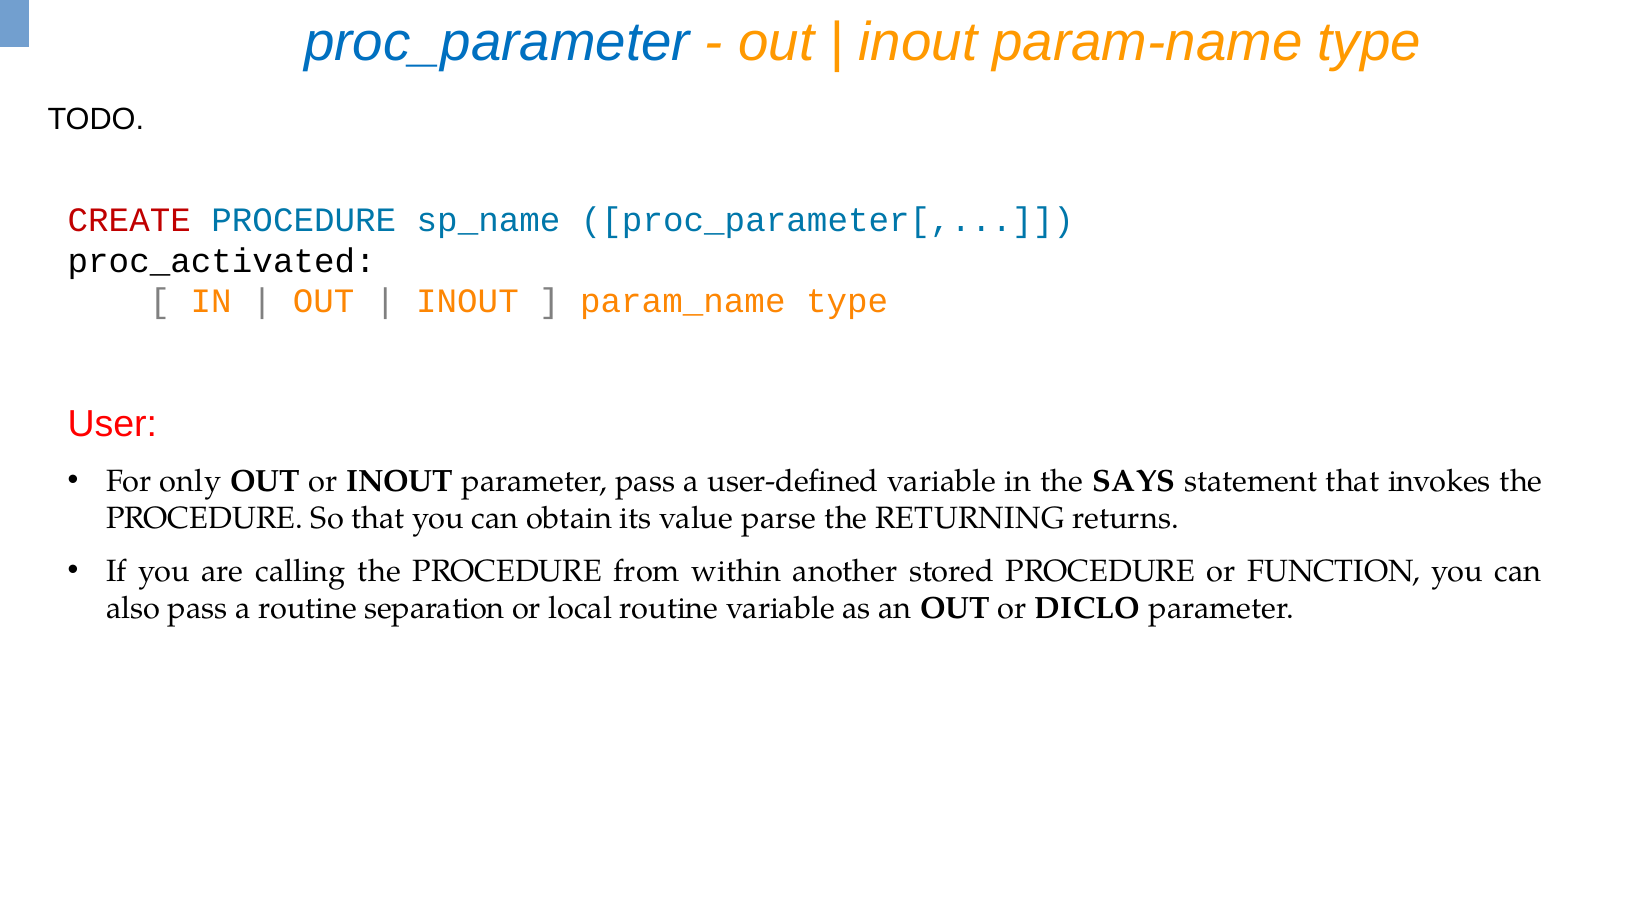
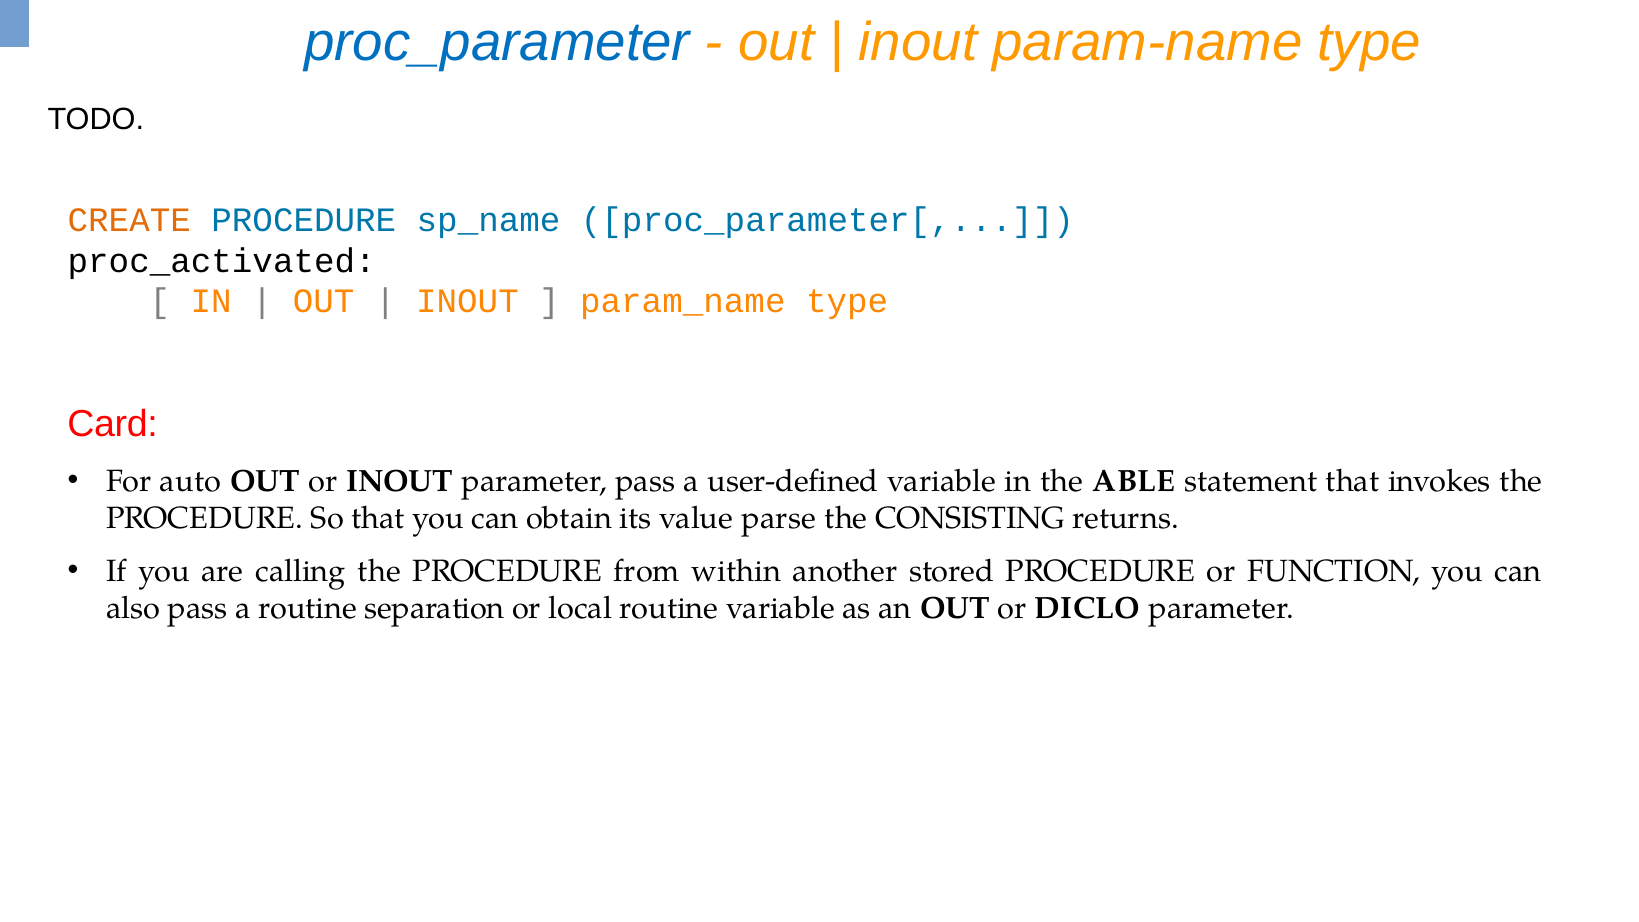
CREATE colour: red -> orange
User: User -> Card
only: only -> auto
SAYS: SAYS -> ABLE
RETURNING: RETURNING -> CONSISTING
